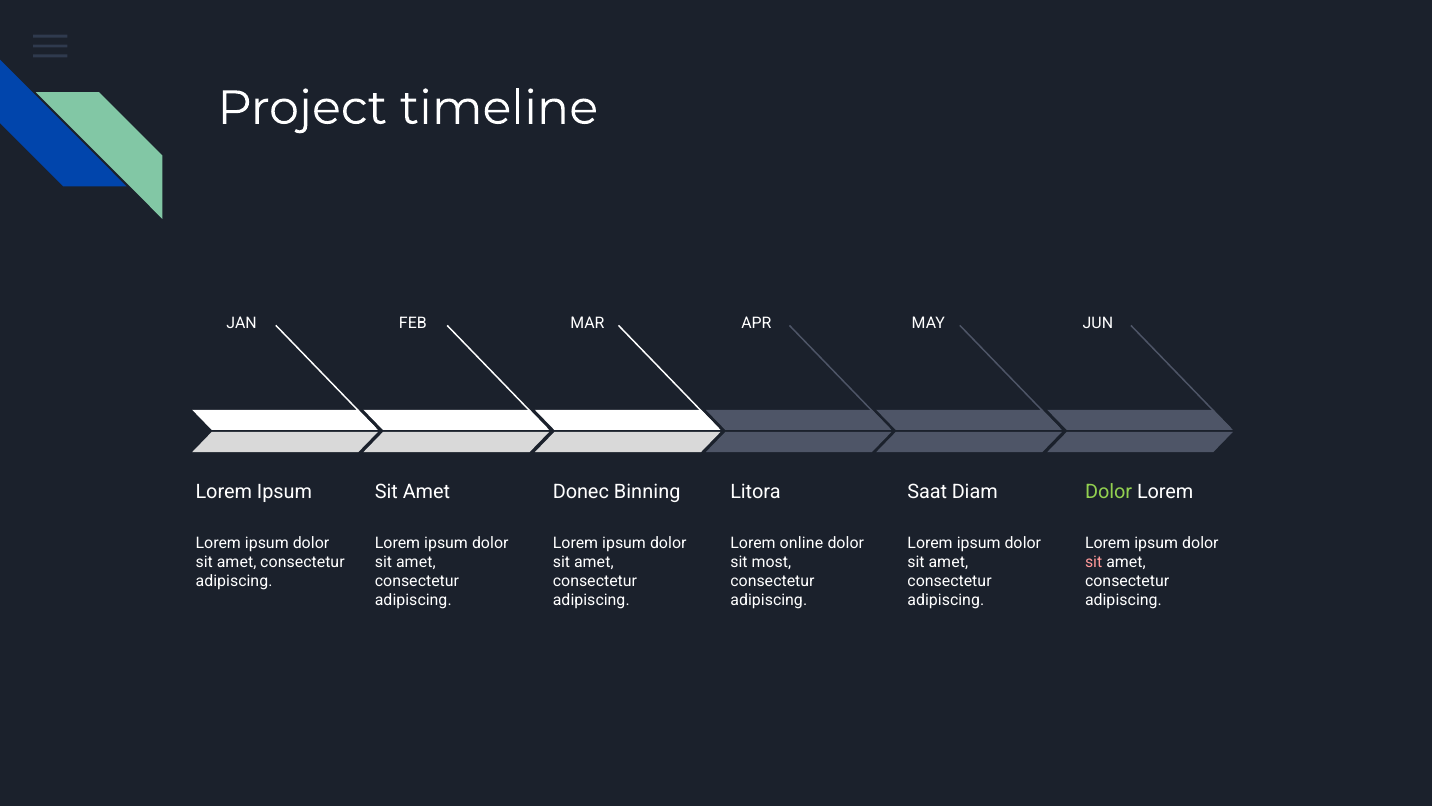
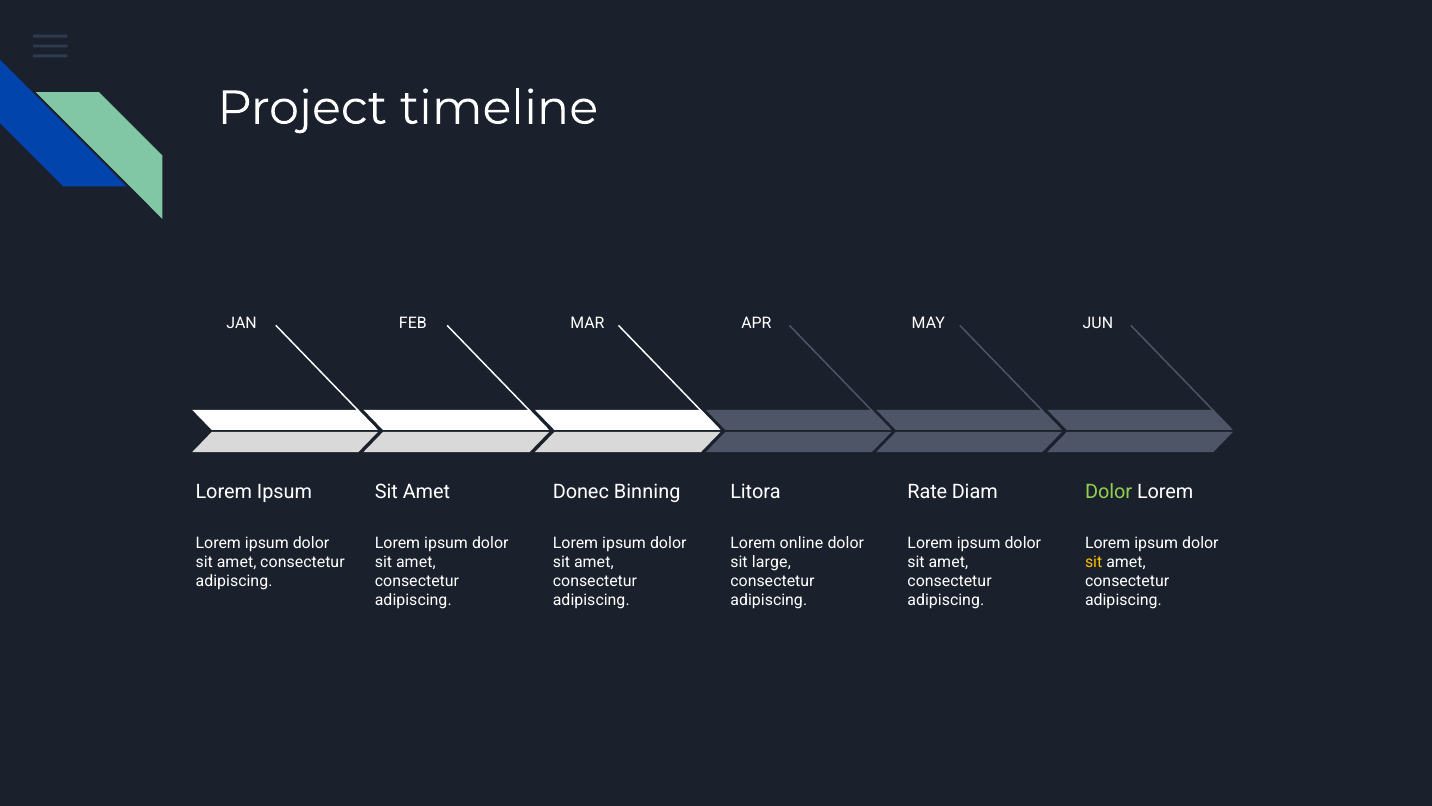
Saat: Saat -> Rate
most: most -> large
sit at (1094, 562) colour: pink -> yellow
